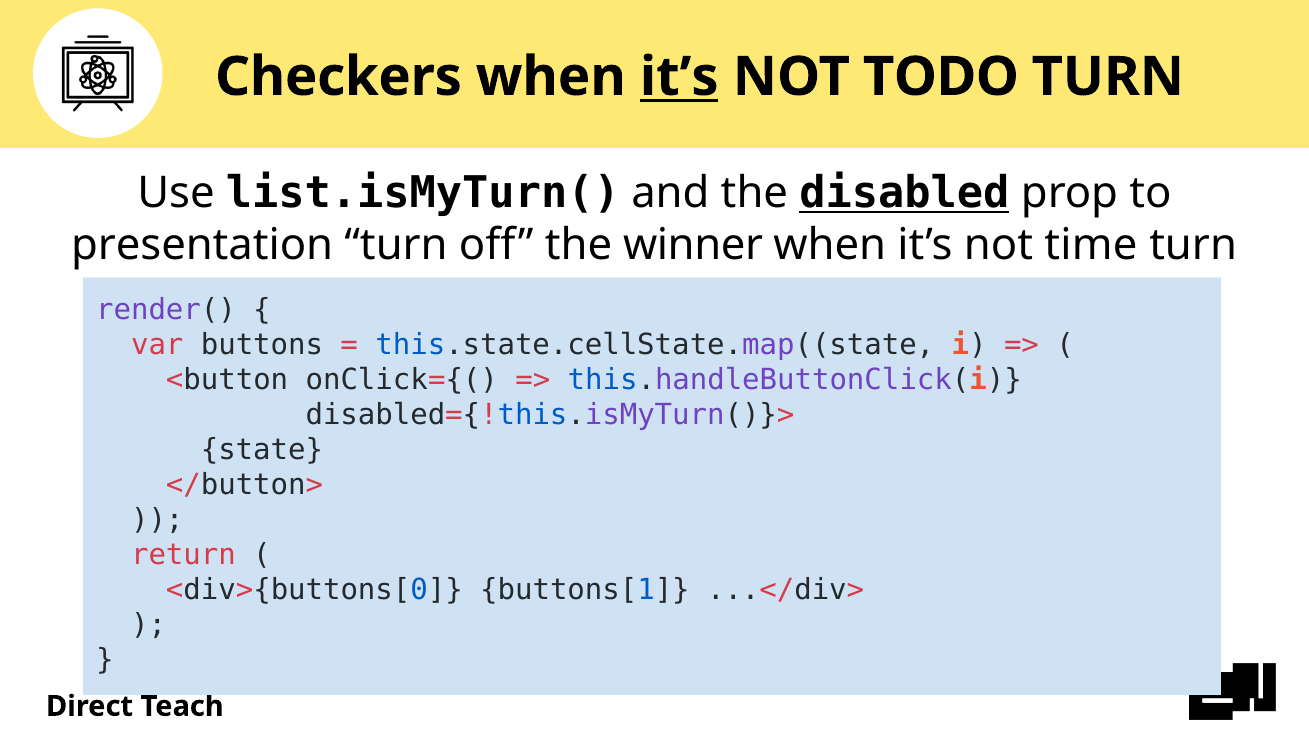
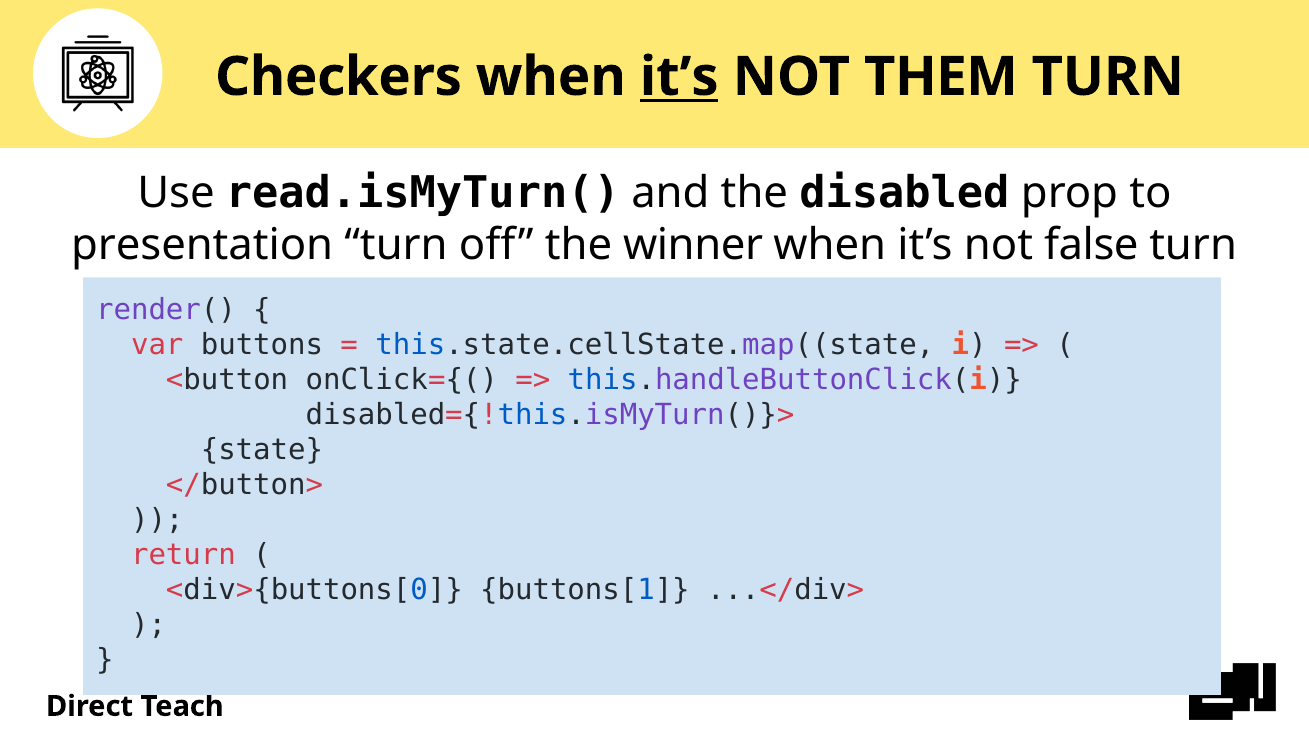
TODO: TODO -> THEM
list.isMyTurn(: list.isMyTurn( -> read.isMyTurn(
disabled underline: present -> none
time: time -> false
